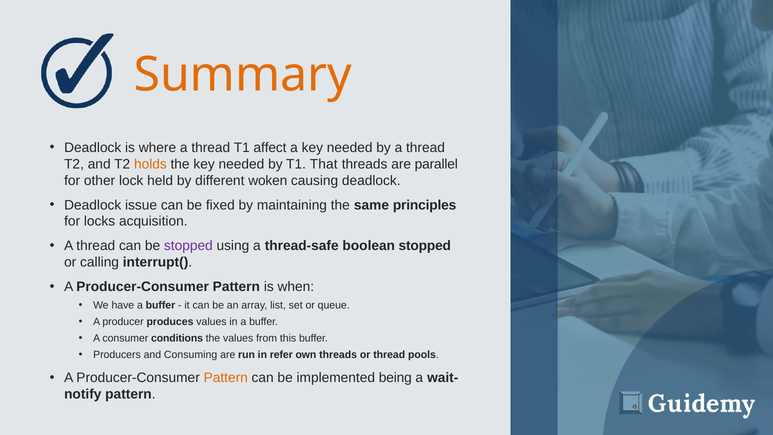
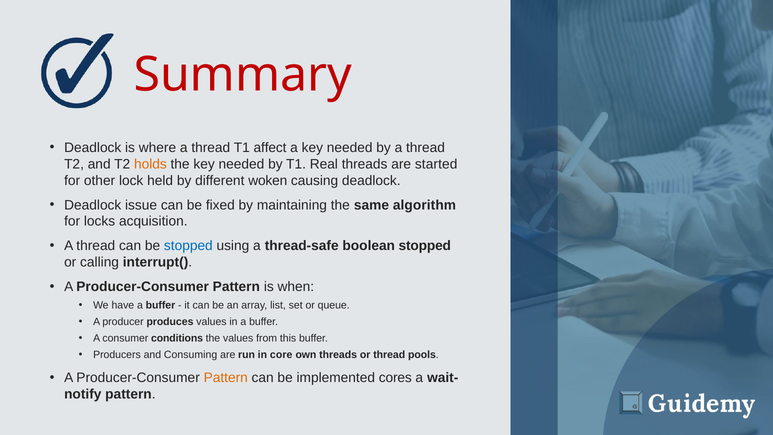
Summary colour: orange -> red
That: That -> Real
parallel: parallel -> started
principles: principles -> algorithm
stopped at (188, 246) colour: purple -> blue
refer: refer -> core
being: being -> cores
